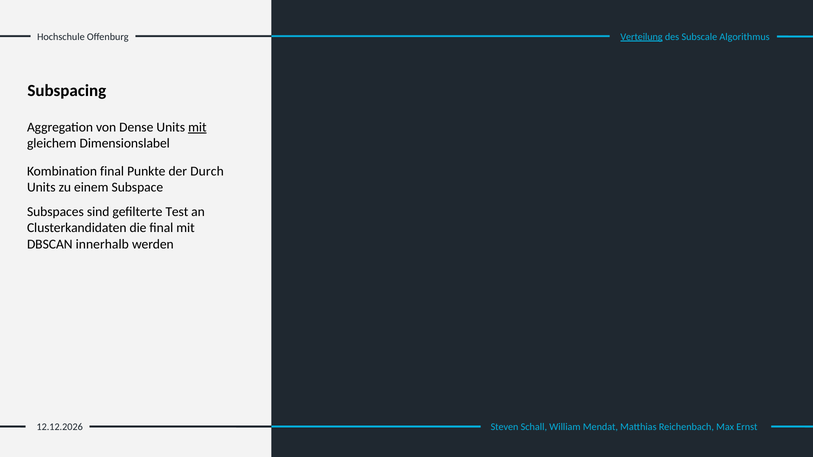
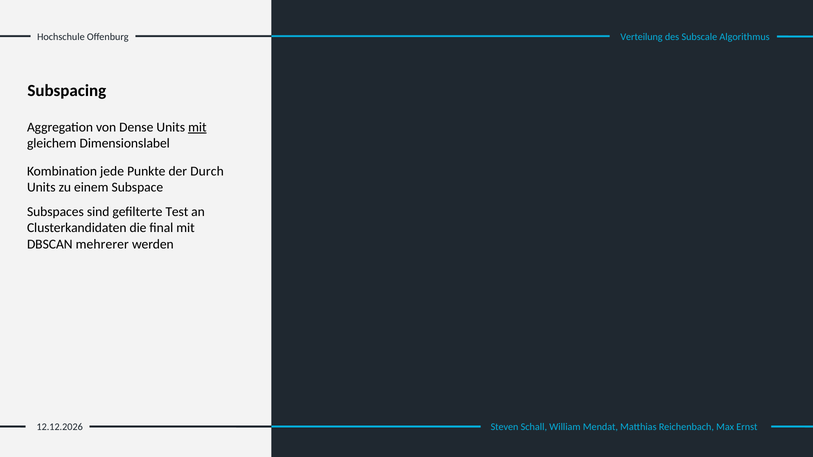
Verteilung underline: present -> none
Kombination final: final -> jede
innerhalb: innerhalb -> mehrerer
